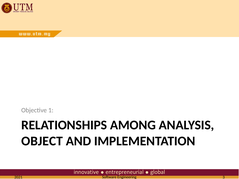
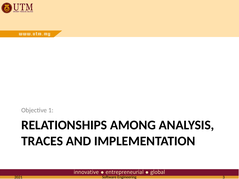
OBJECT: OBJECT -> TRACES
